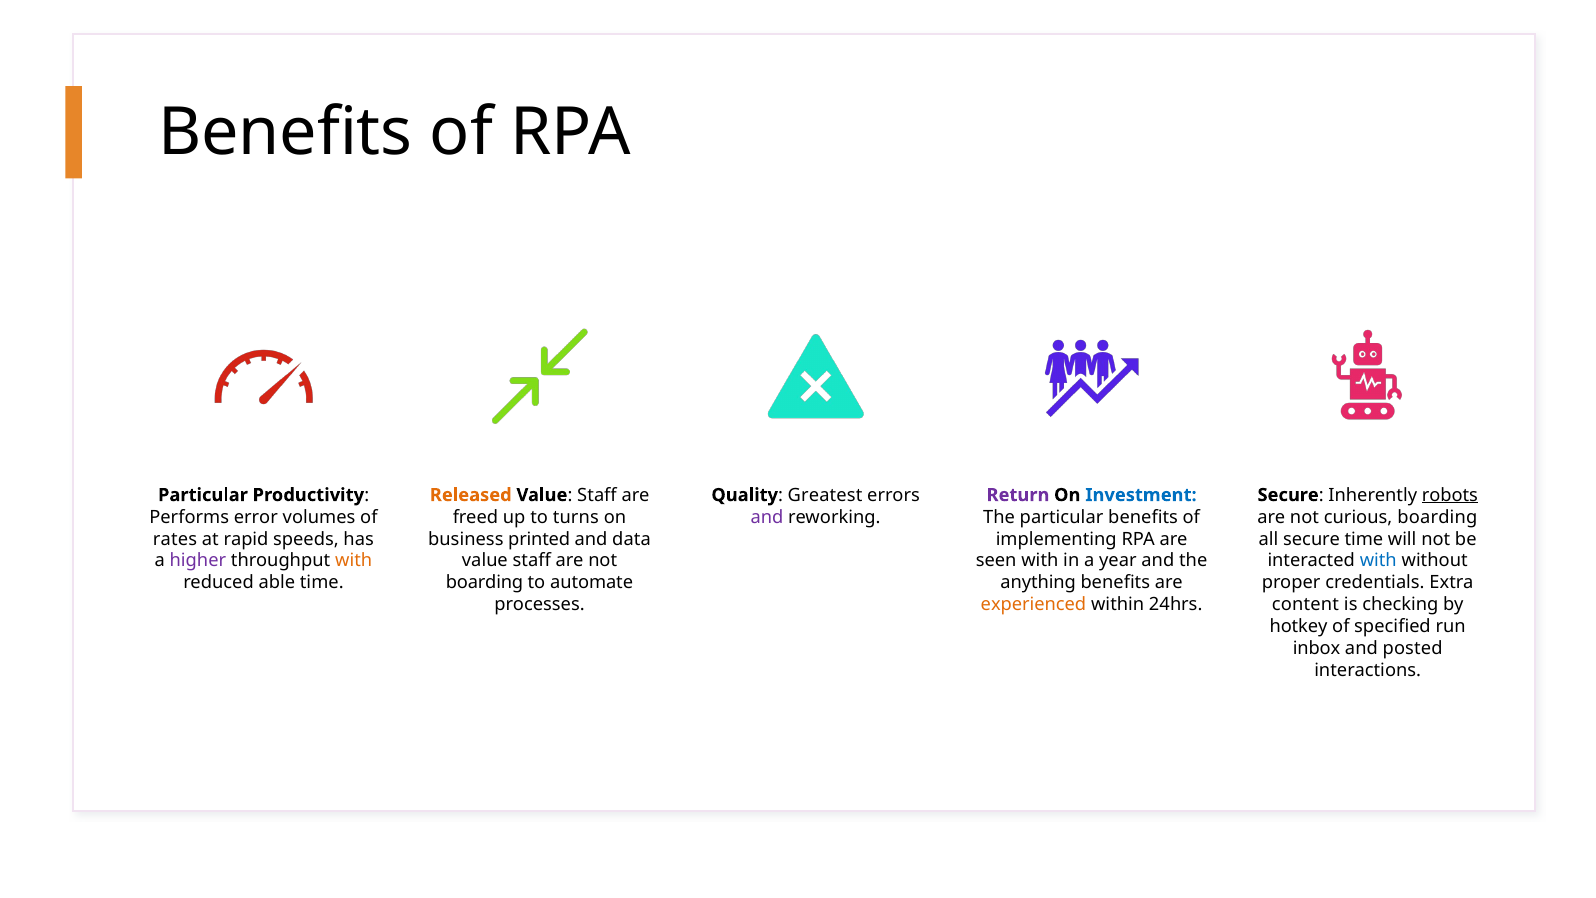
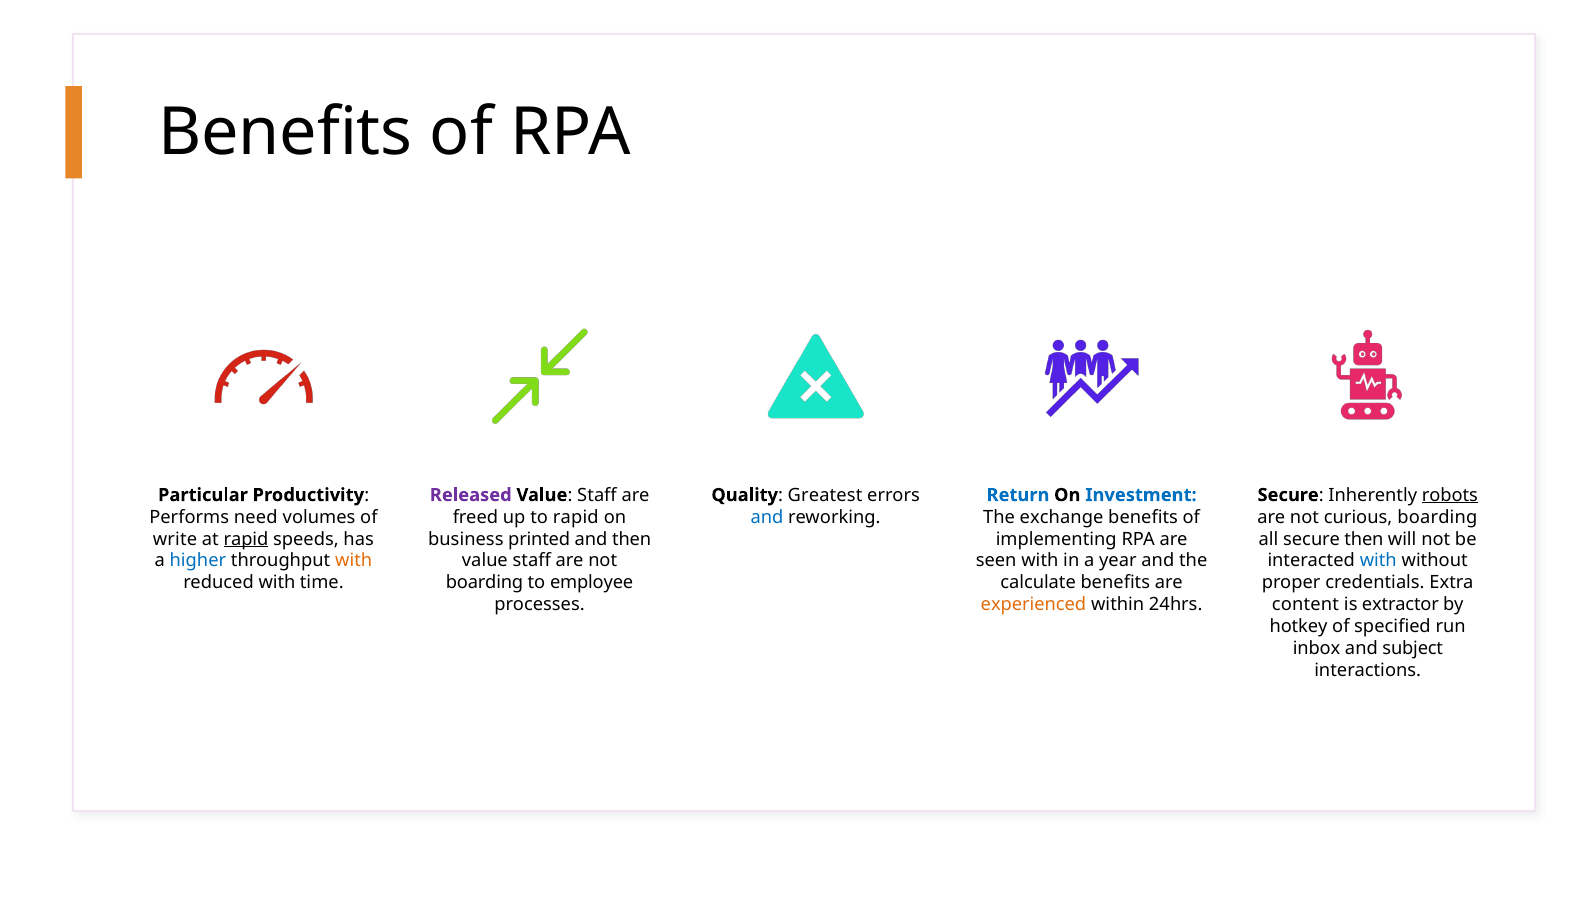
Released colour: orange -> purple
Return colour: purple -> blue
error: error -> need
to turns: turns -> rapid
and at (767, 517) colour: purple -> blue
The particular: particular -> exchange
rates: rates -> write
rapid at (246, 539) underline: none -> present
and data: data -> then
secure time: time -> then
higher colour: purple -> blue
reduced able: able -> with
automate: automate -> employee
anything: anything -> calculate
checking: checking -> extractor
posted: posted -> subject
